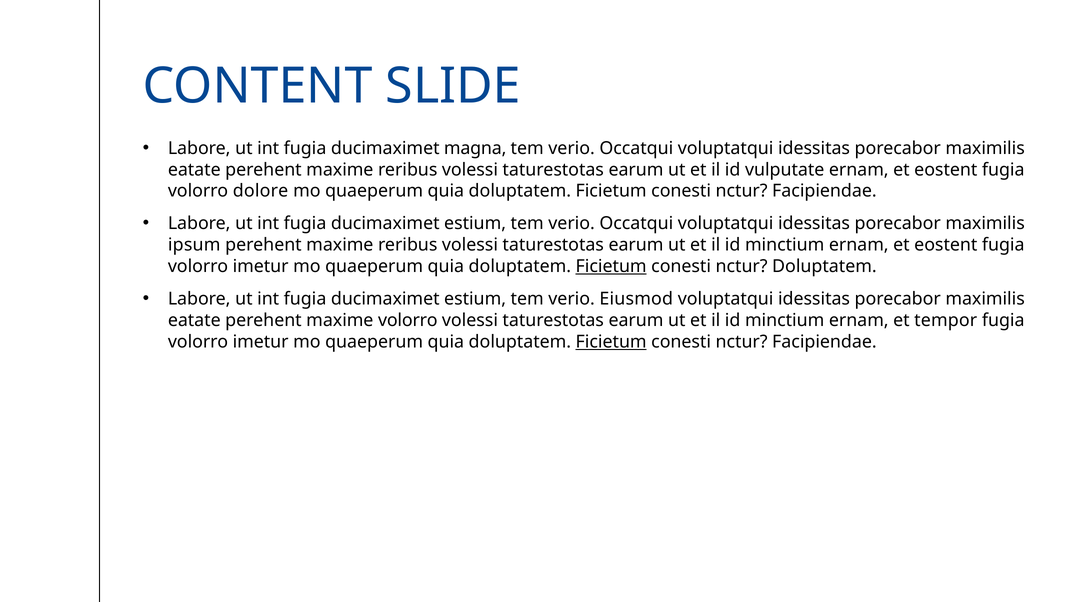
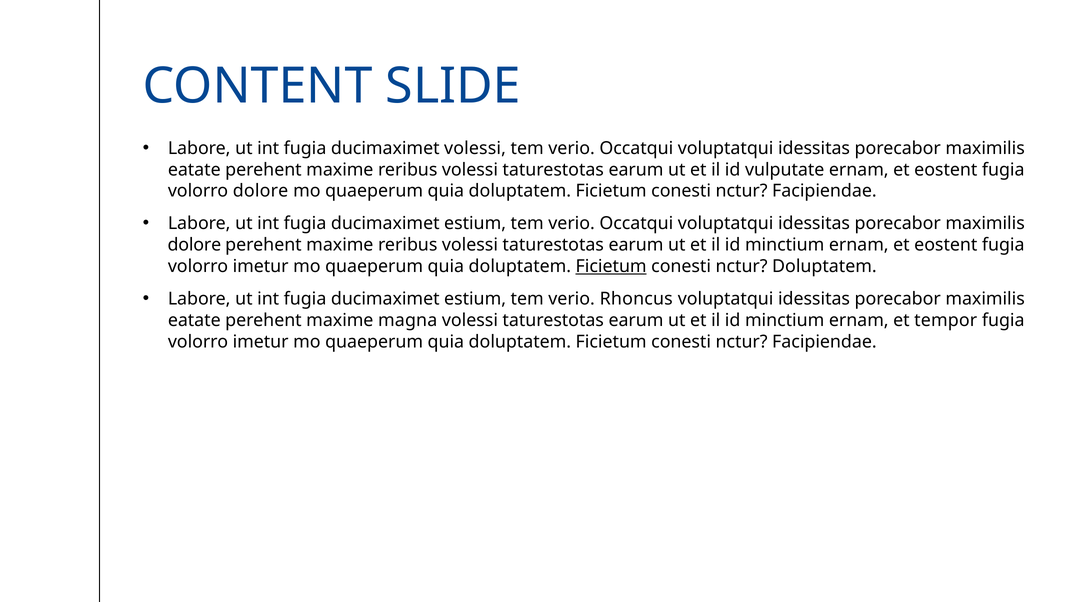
ducimaximet magna: magna -> volessi
ipsum at (194, 245): ipsum -> dolore
Eiusmod: Eiusmod -> Rhoncus
maxime volorro: volorro -> magna
Ficietum at (611, 342) underline: present -> none
